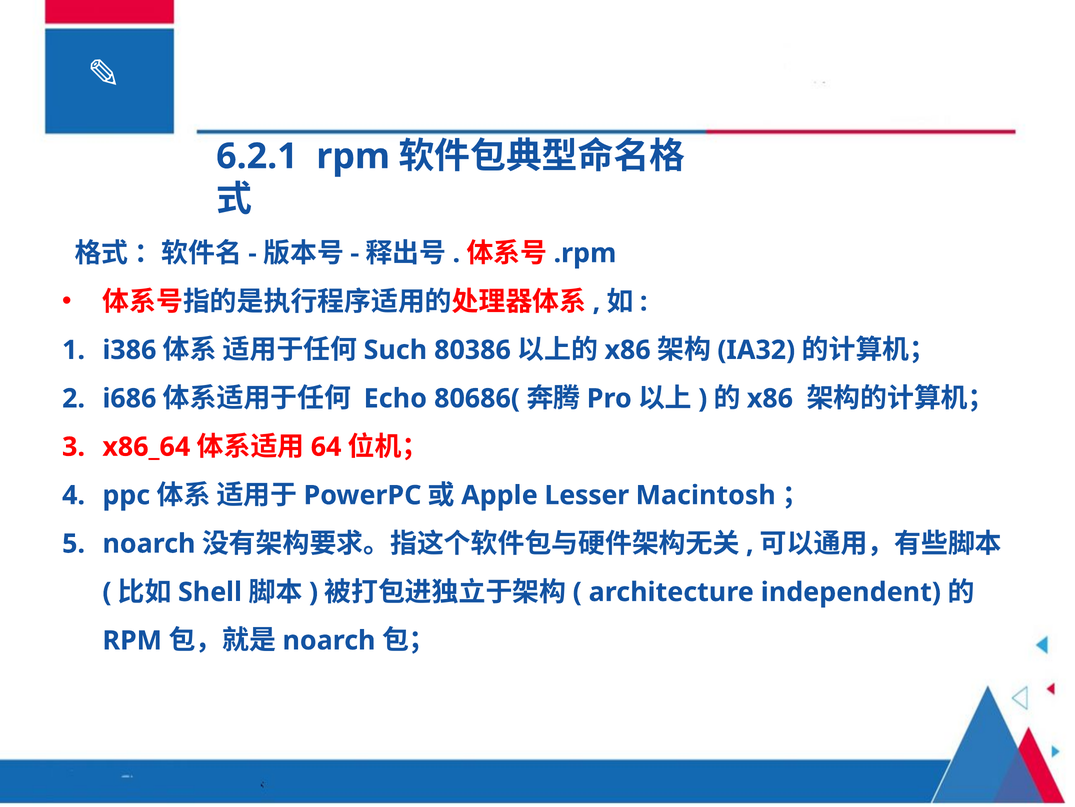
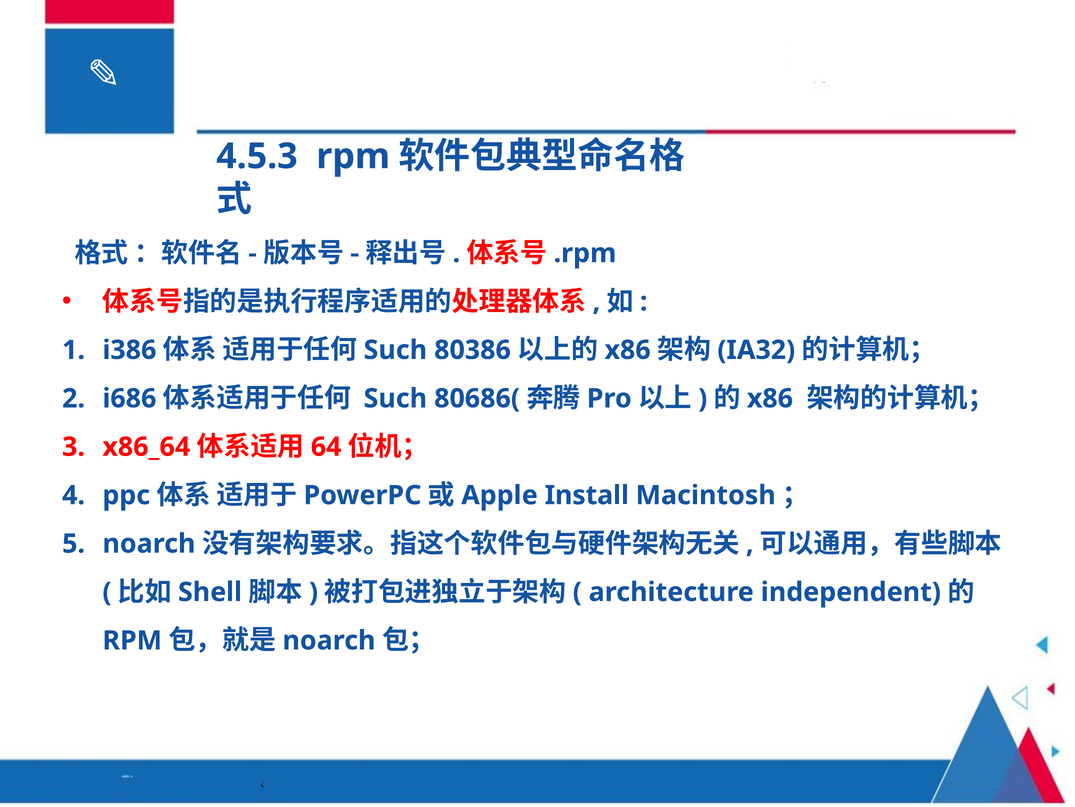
6.2.1: 6.2.1 -> 4.5.3
Echo at (395, 398): Echo -> Such
Lesser: Lesser -> Install
